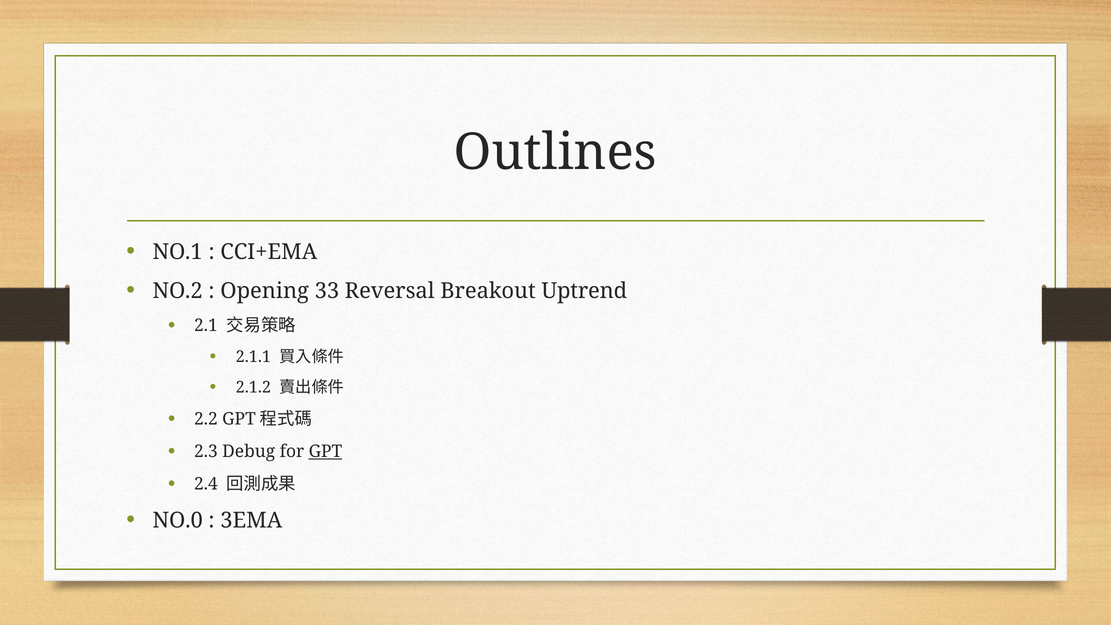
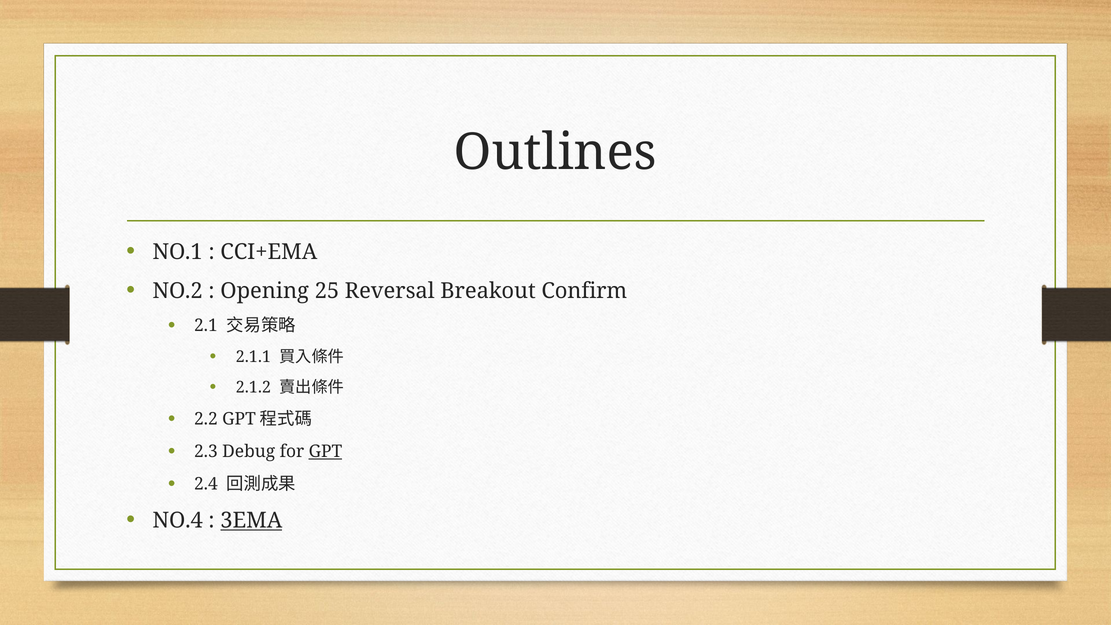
33: 33 -> 25
Uptrend: Uptrend -> Confirm
NO.0: NO.0 -> NO.4
3EMA underline: none -> present
